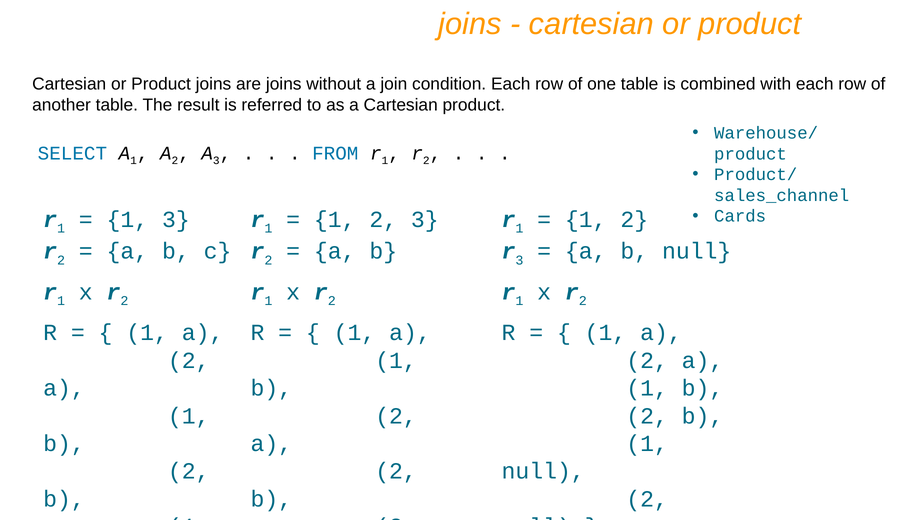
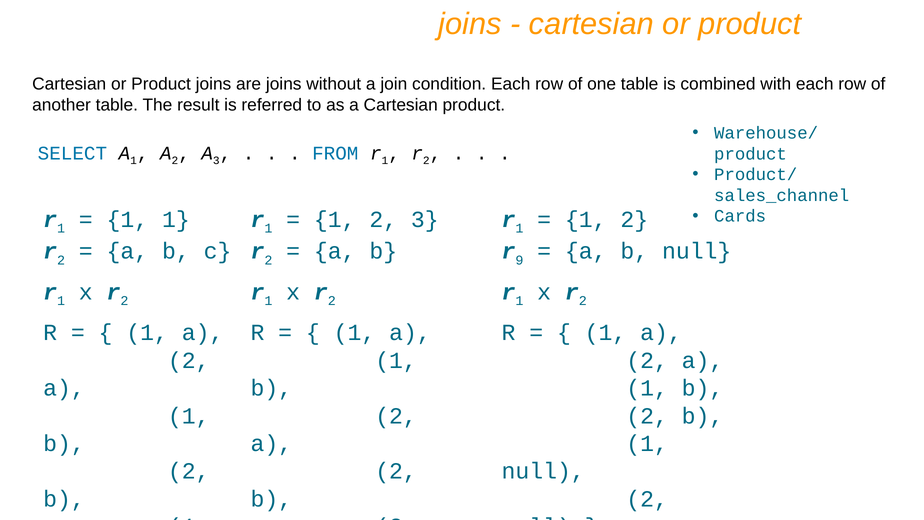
1 3: 3 -> 1
r 3: 3 -> 9
